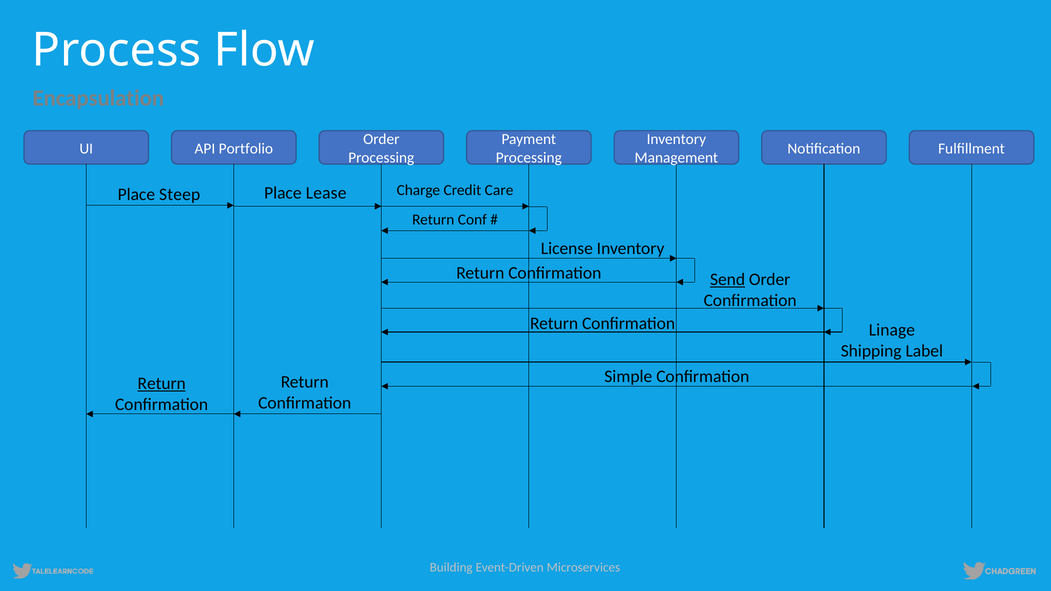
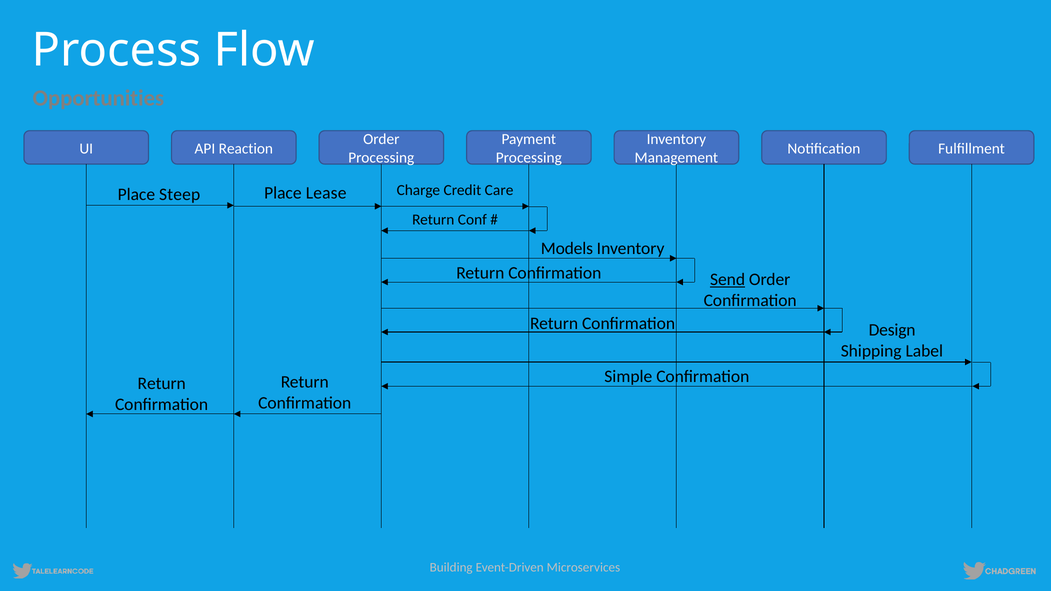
Encapsulation: Encapsulation -> Opportunities
Portfolio: Portfolio -> Reaction
License: License -> Models
Linage: Linage -> Design
Return at (162, 384) underline: present -> none
